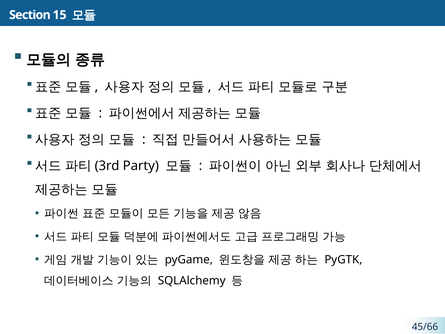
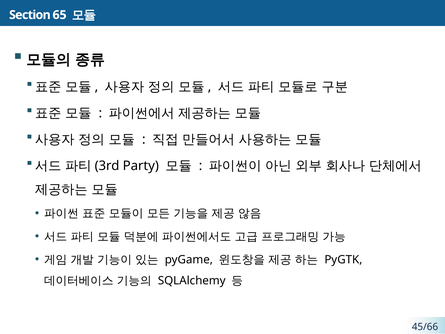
15: 15 -> 65
